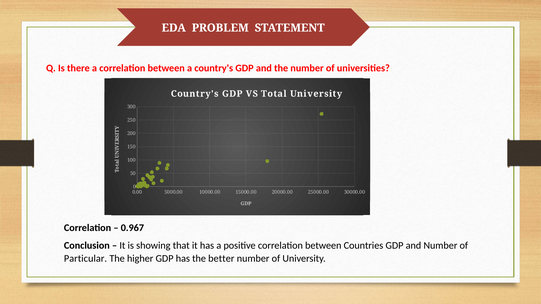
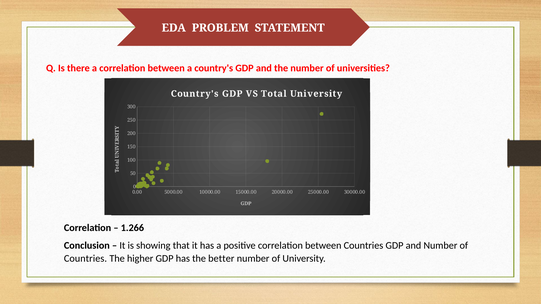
0.967: 0.967 -> 1.266
Particular at (85, 259): Particular -> Countries
